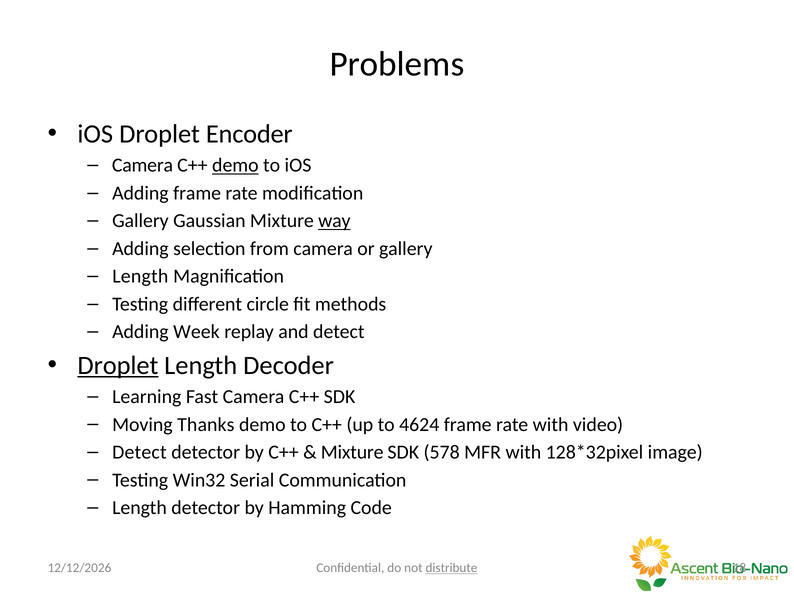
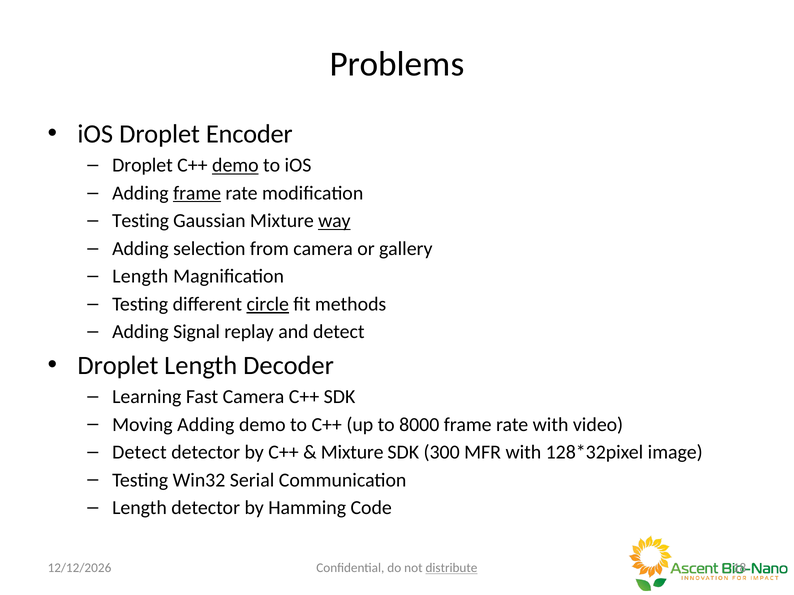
Camera at (143, 165): Camera -> Droplet
frame at (197, 193) underline: none -> present
Gallery at (140, 221): Gallery -> Testing
circle underline: none -> present
Week: Week -> Signal
Droplet at (118, 366) underline: present -> none
Moving Thanks: Thanks -> Adding
4624: 4624 -> 8000
578: 578 -> 300
